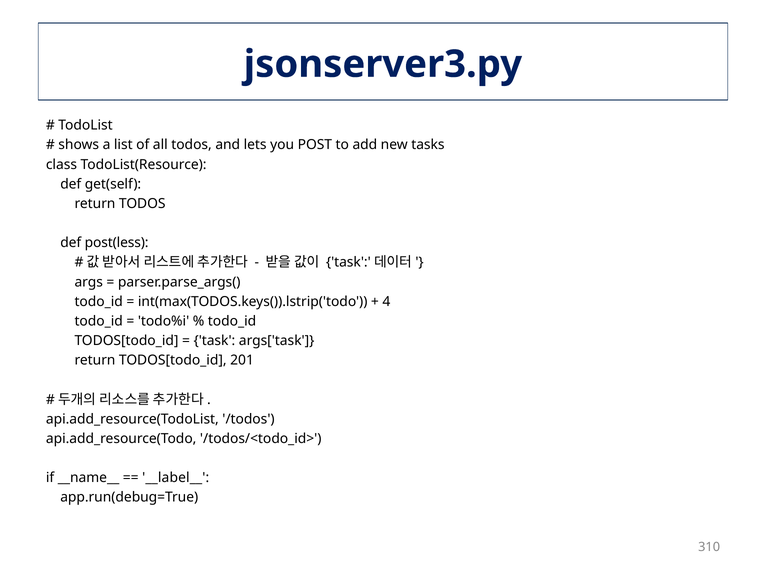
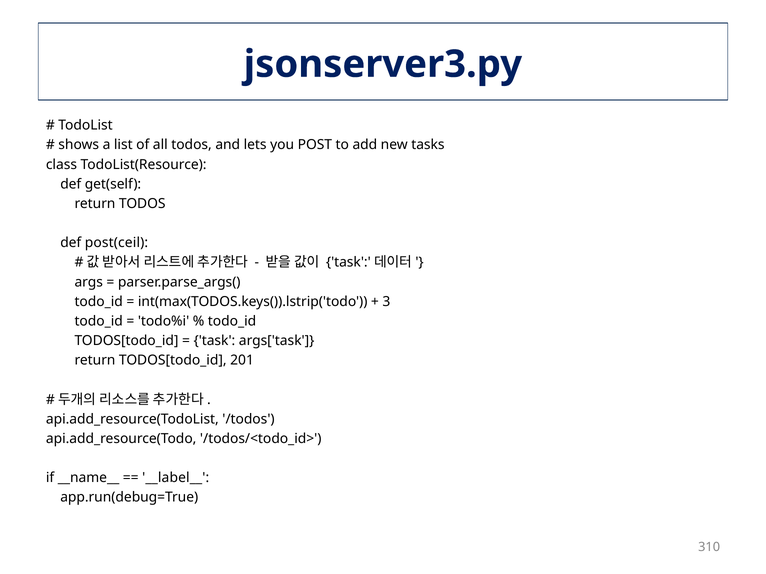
post(less: post(less -> post(ceil
4: 4 -> 3
